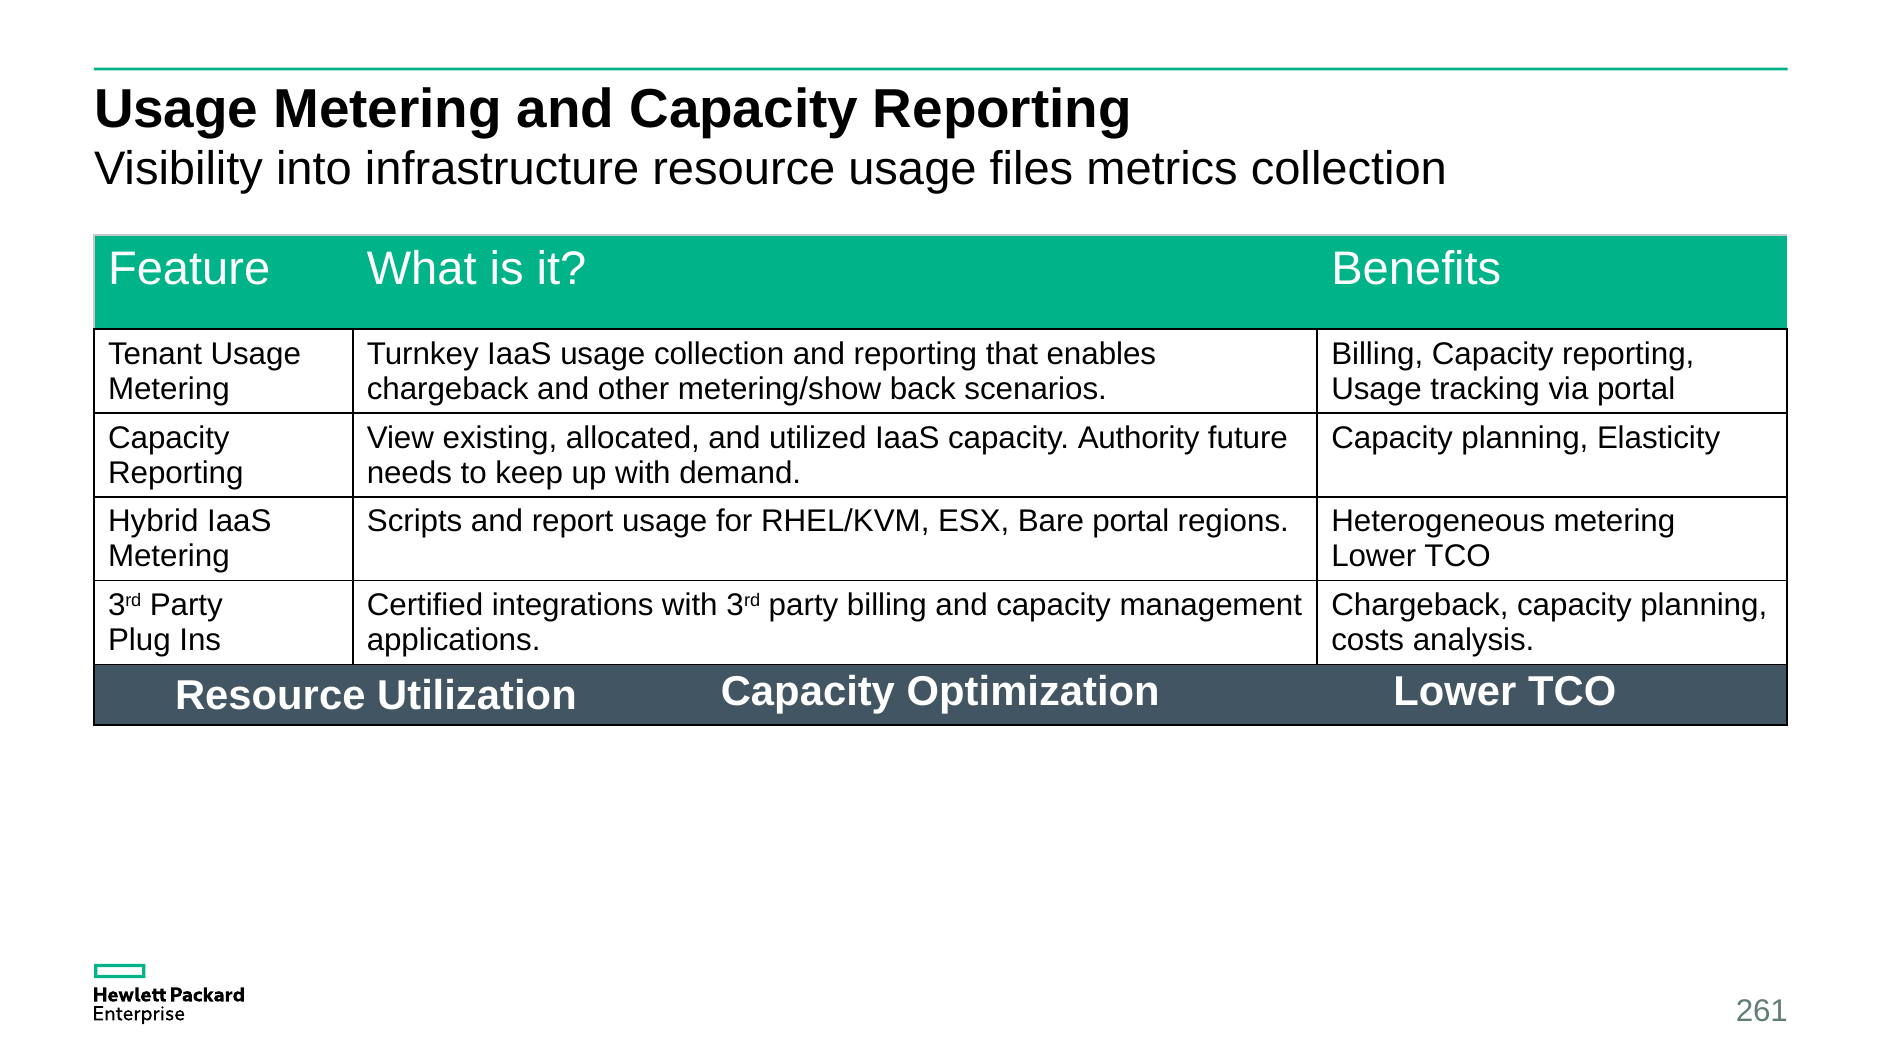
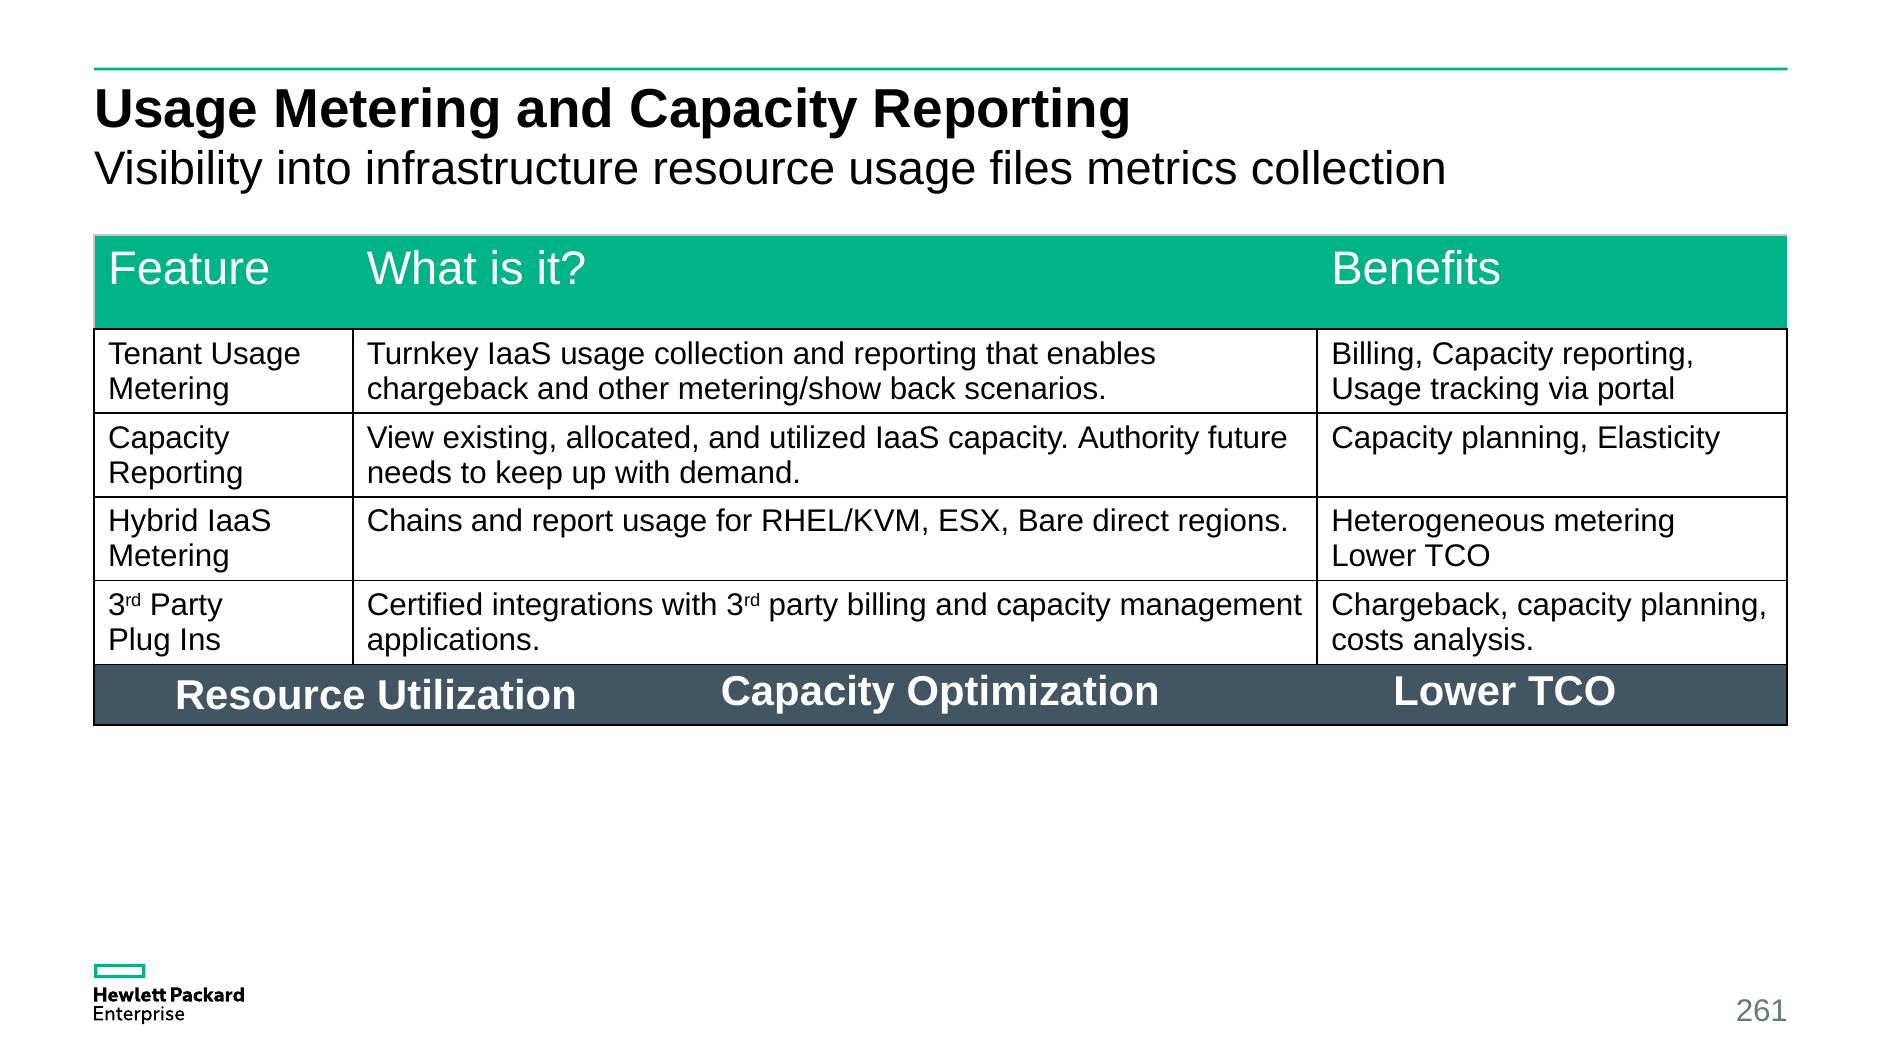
Scripts: Scripts -> Chains
Bare portal: portal -> direct
